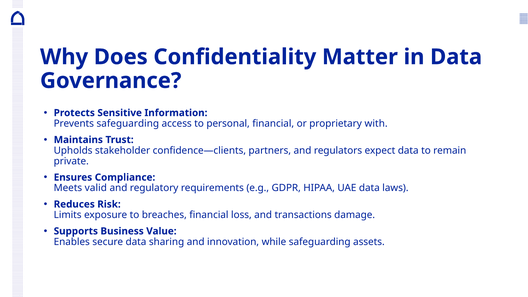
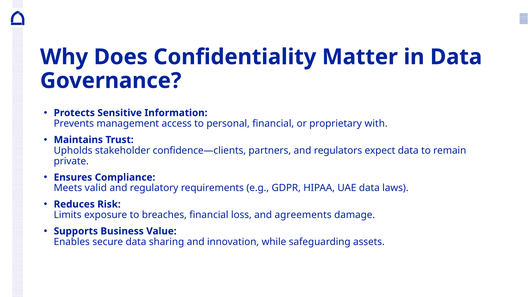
Prevents safeguarding: safeguarding -> management
transactions: transactions -> agreements
